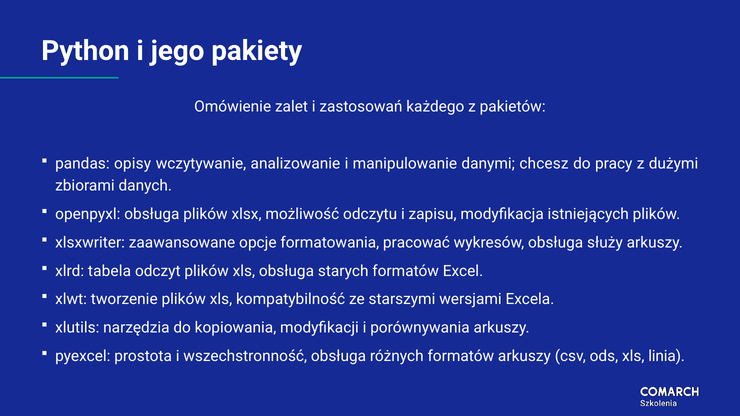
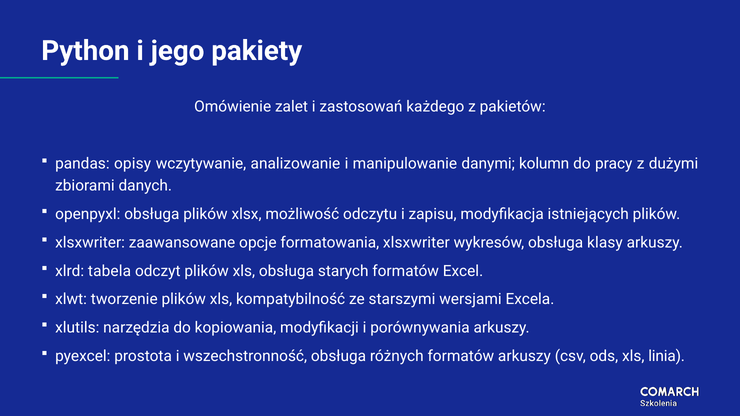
chcesz: chcesz -> kolumn
formatowania pracować: pracować -> xlsxwriter
służy: służy -> klasy
